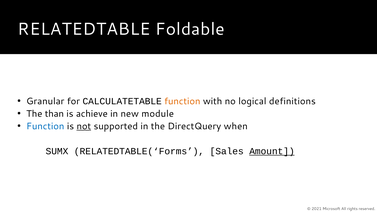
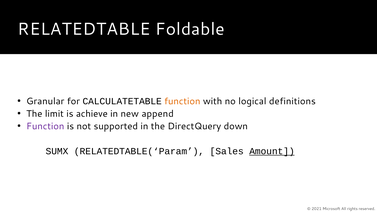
than: than -> limit
module: module -> append
Function at (45, 126) colour: blue -> purple
not underline: present -> none
when: when -> down
RELATEDTABLE(‘Forms: RELATEDTABLE(‘Forms -> RELATEDTABLE(‘Param
